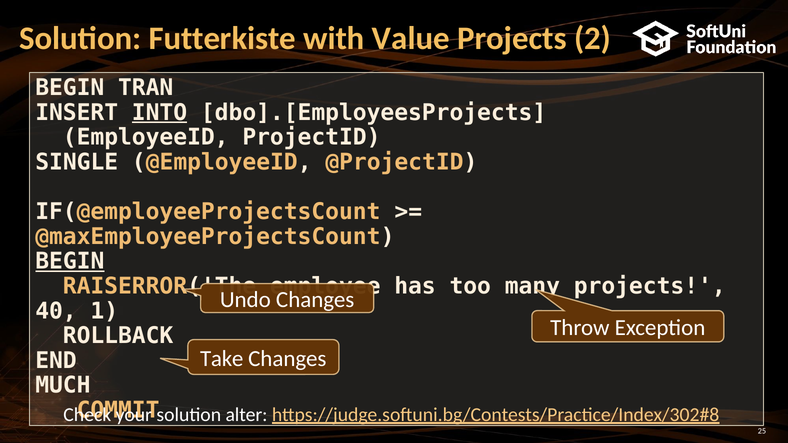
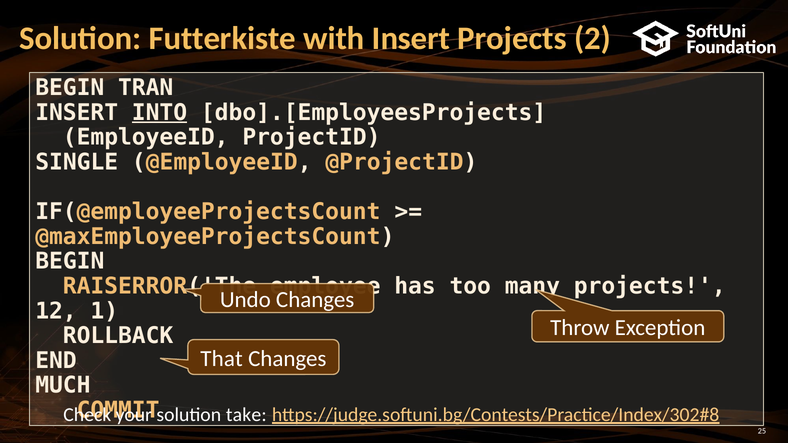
with Value: Value -> Insert
BEGIN at (70, 262) underline: present -> none
40: 40 -> 12
Take: Take -> That
alter: alter -> take
